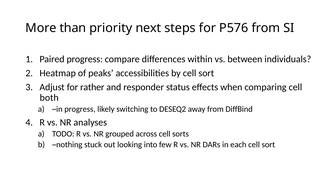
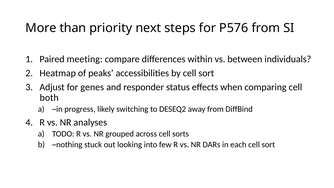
Paired progress: progress -> meeting
rather: rather -> genes
